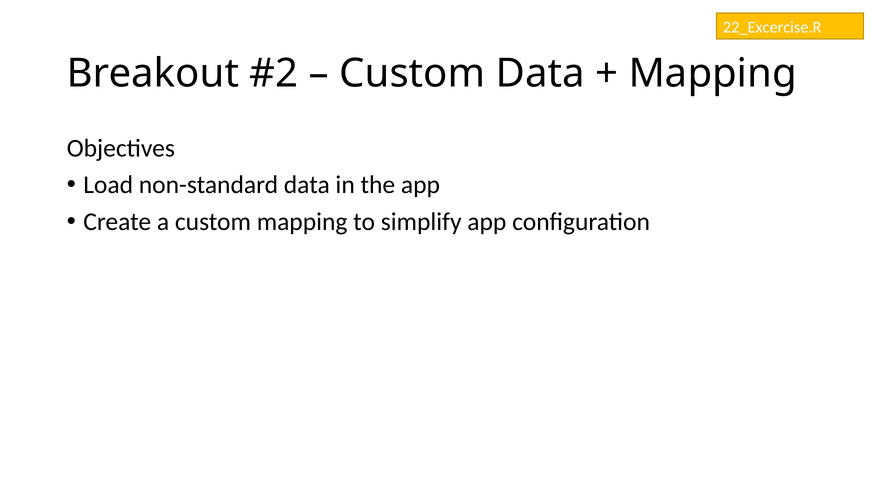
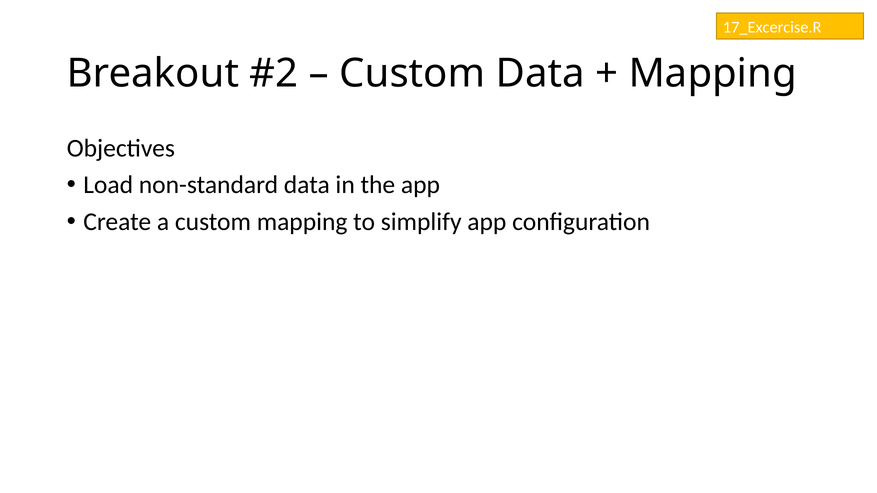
22_Excercise.R: 22_Excercise.R -> 17_Excercise.R
